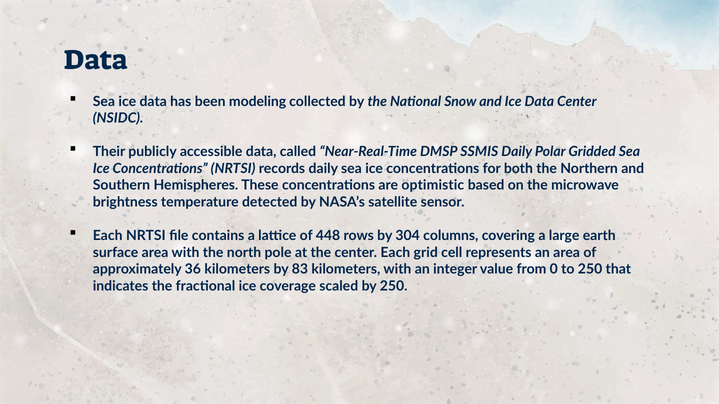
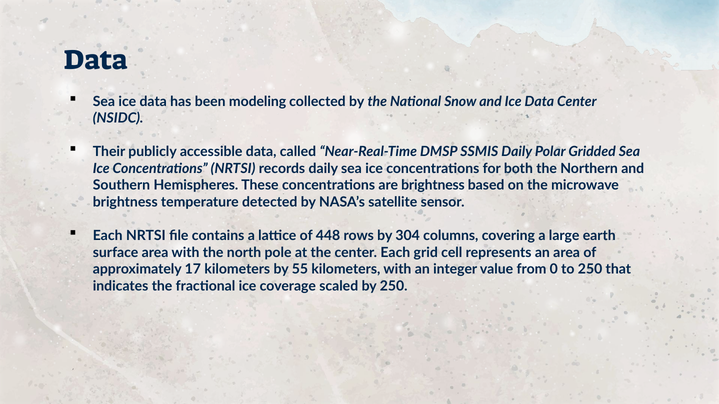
are optimistic: optimistic -> brightness
36: 36 -> 17
83: 83 -> 55
